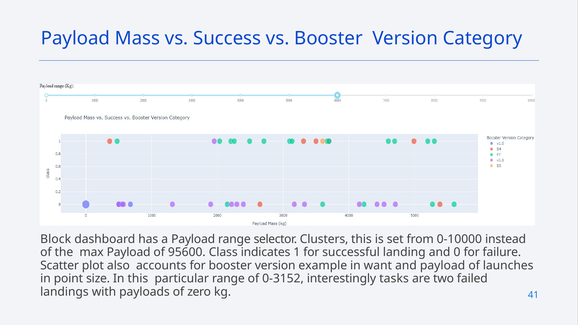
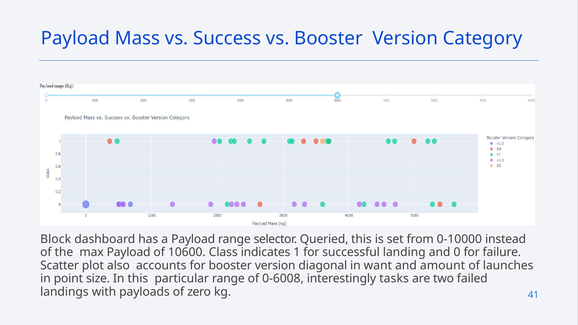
Clusters: Clusters -> Queried
95600: 95600 -> 10600
example: example -> diagonal
and payload: payload -> amount
0-3152: 0-3152 -> 0-6008
